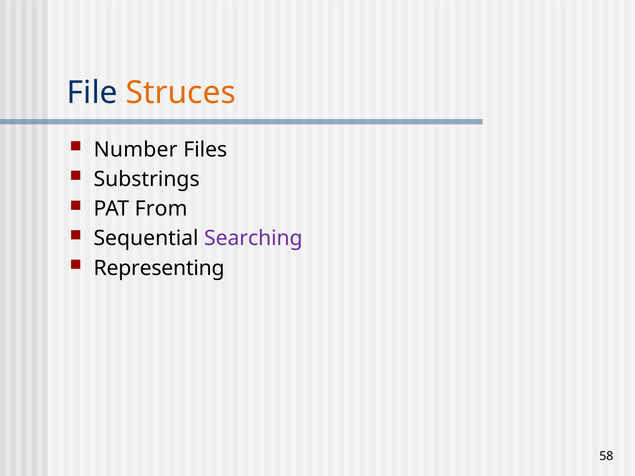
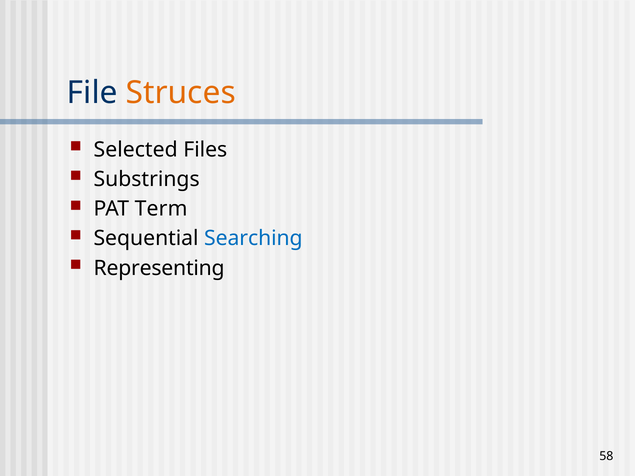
Number: Number -> Selected
From: From -> Term
Searching colour: purple -> blue
